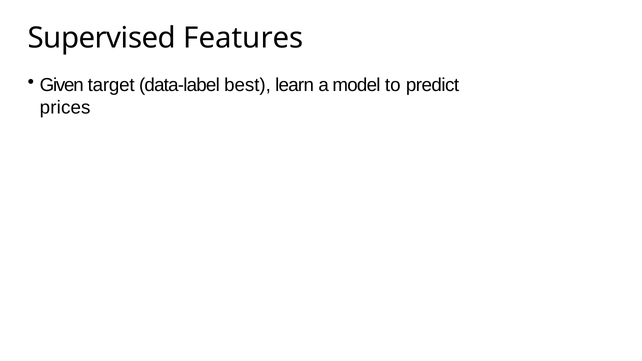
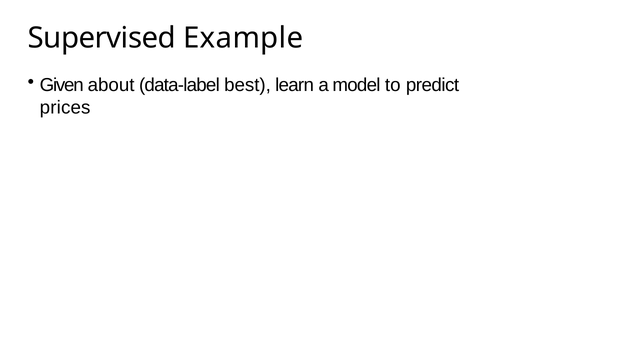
Features: Features -> Example
target: target -> about
